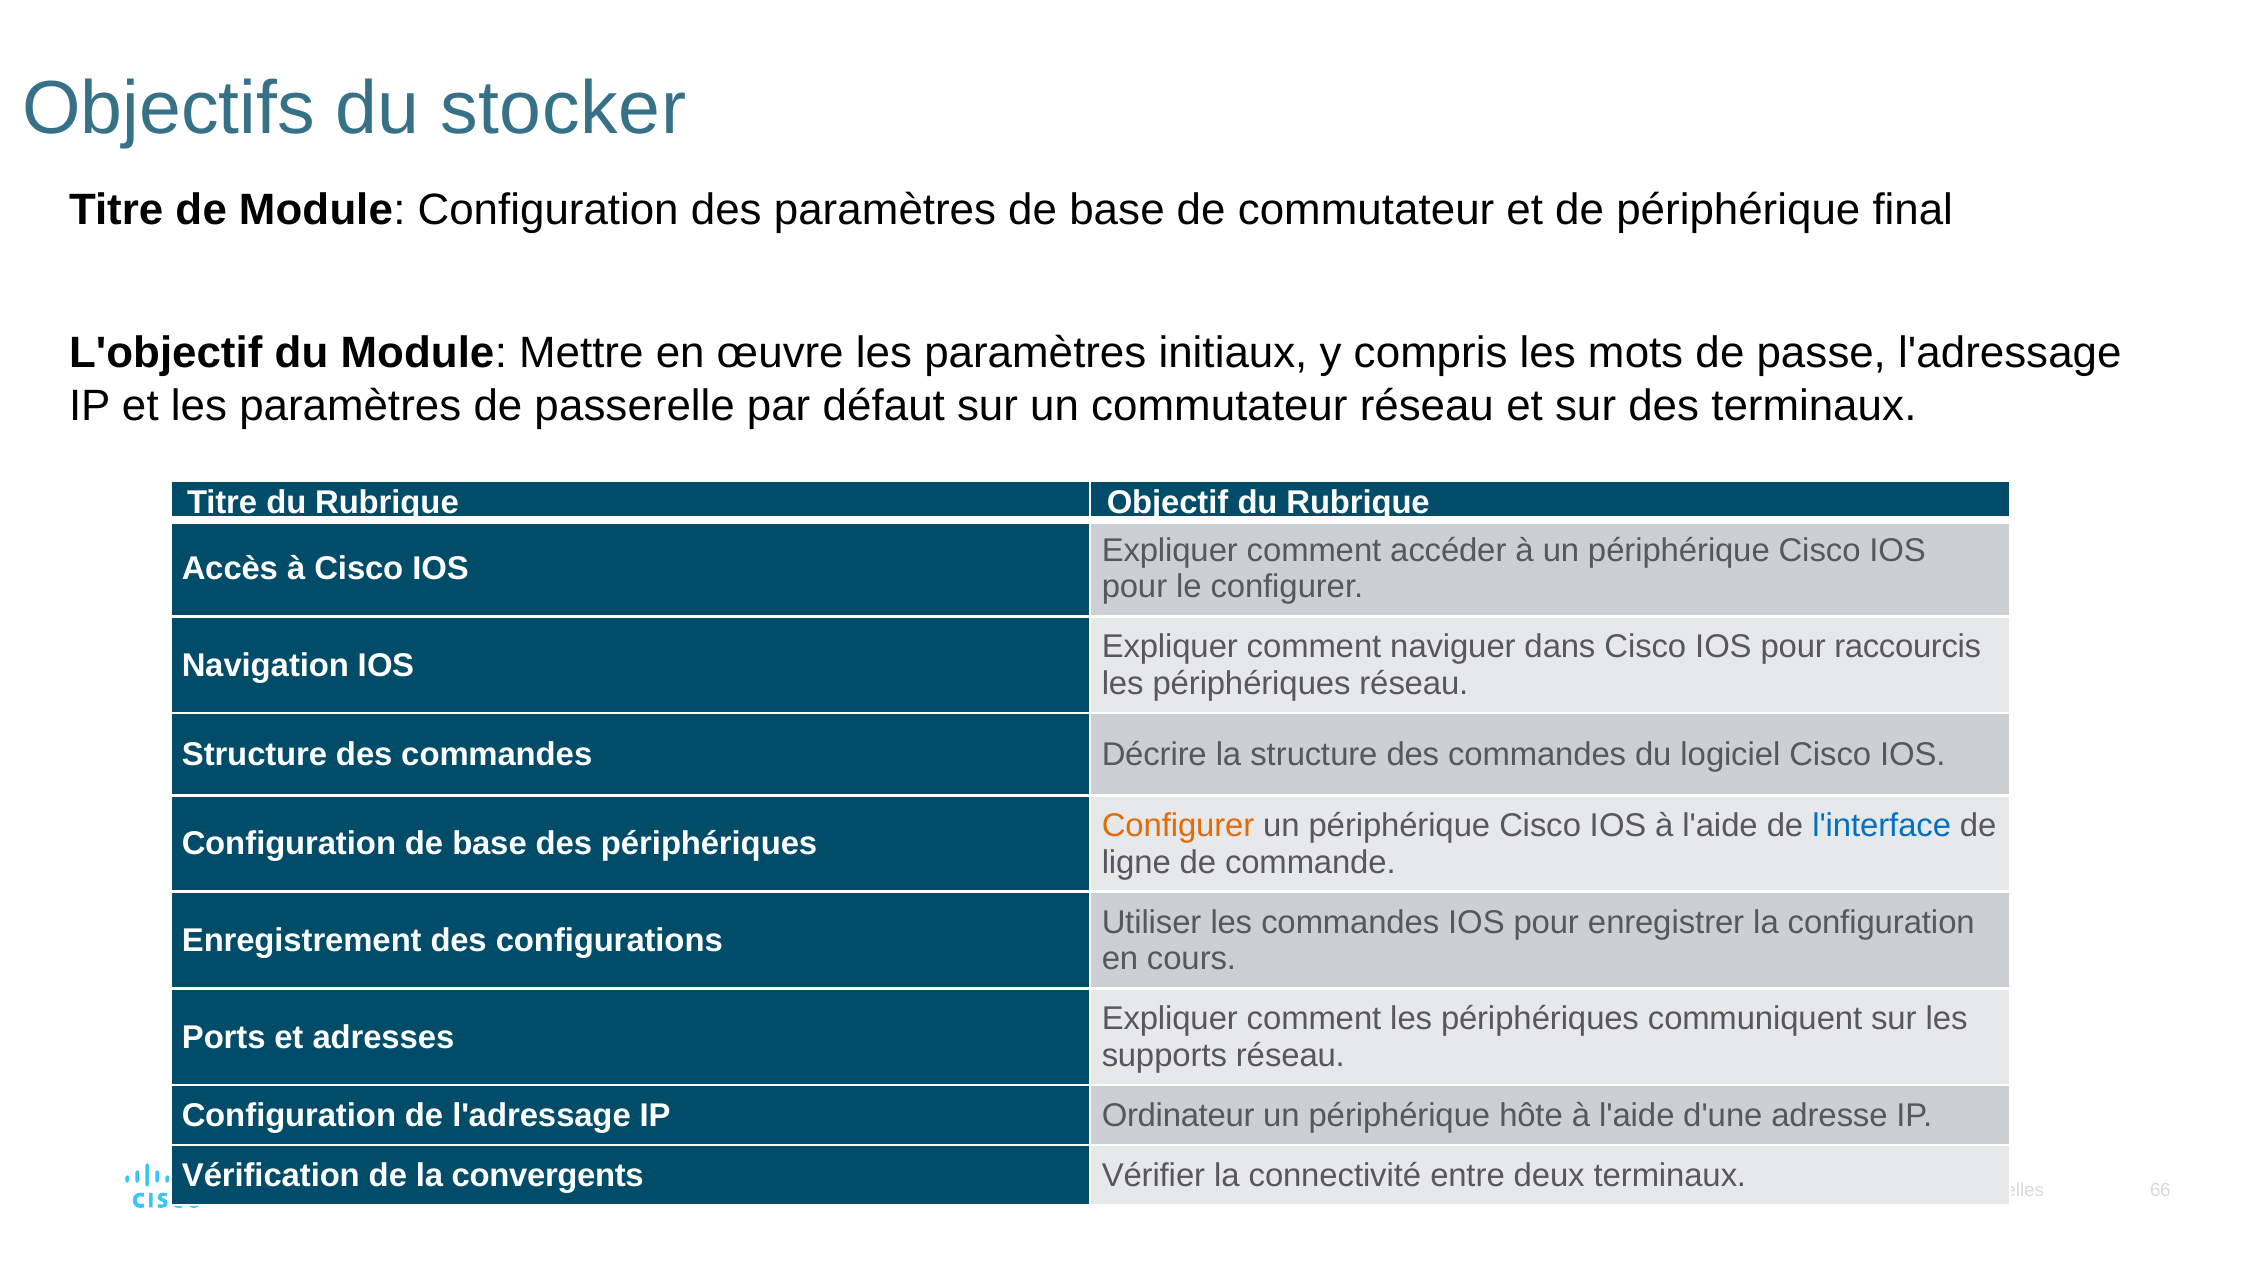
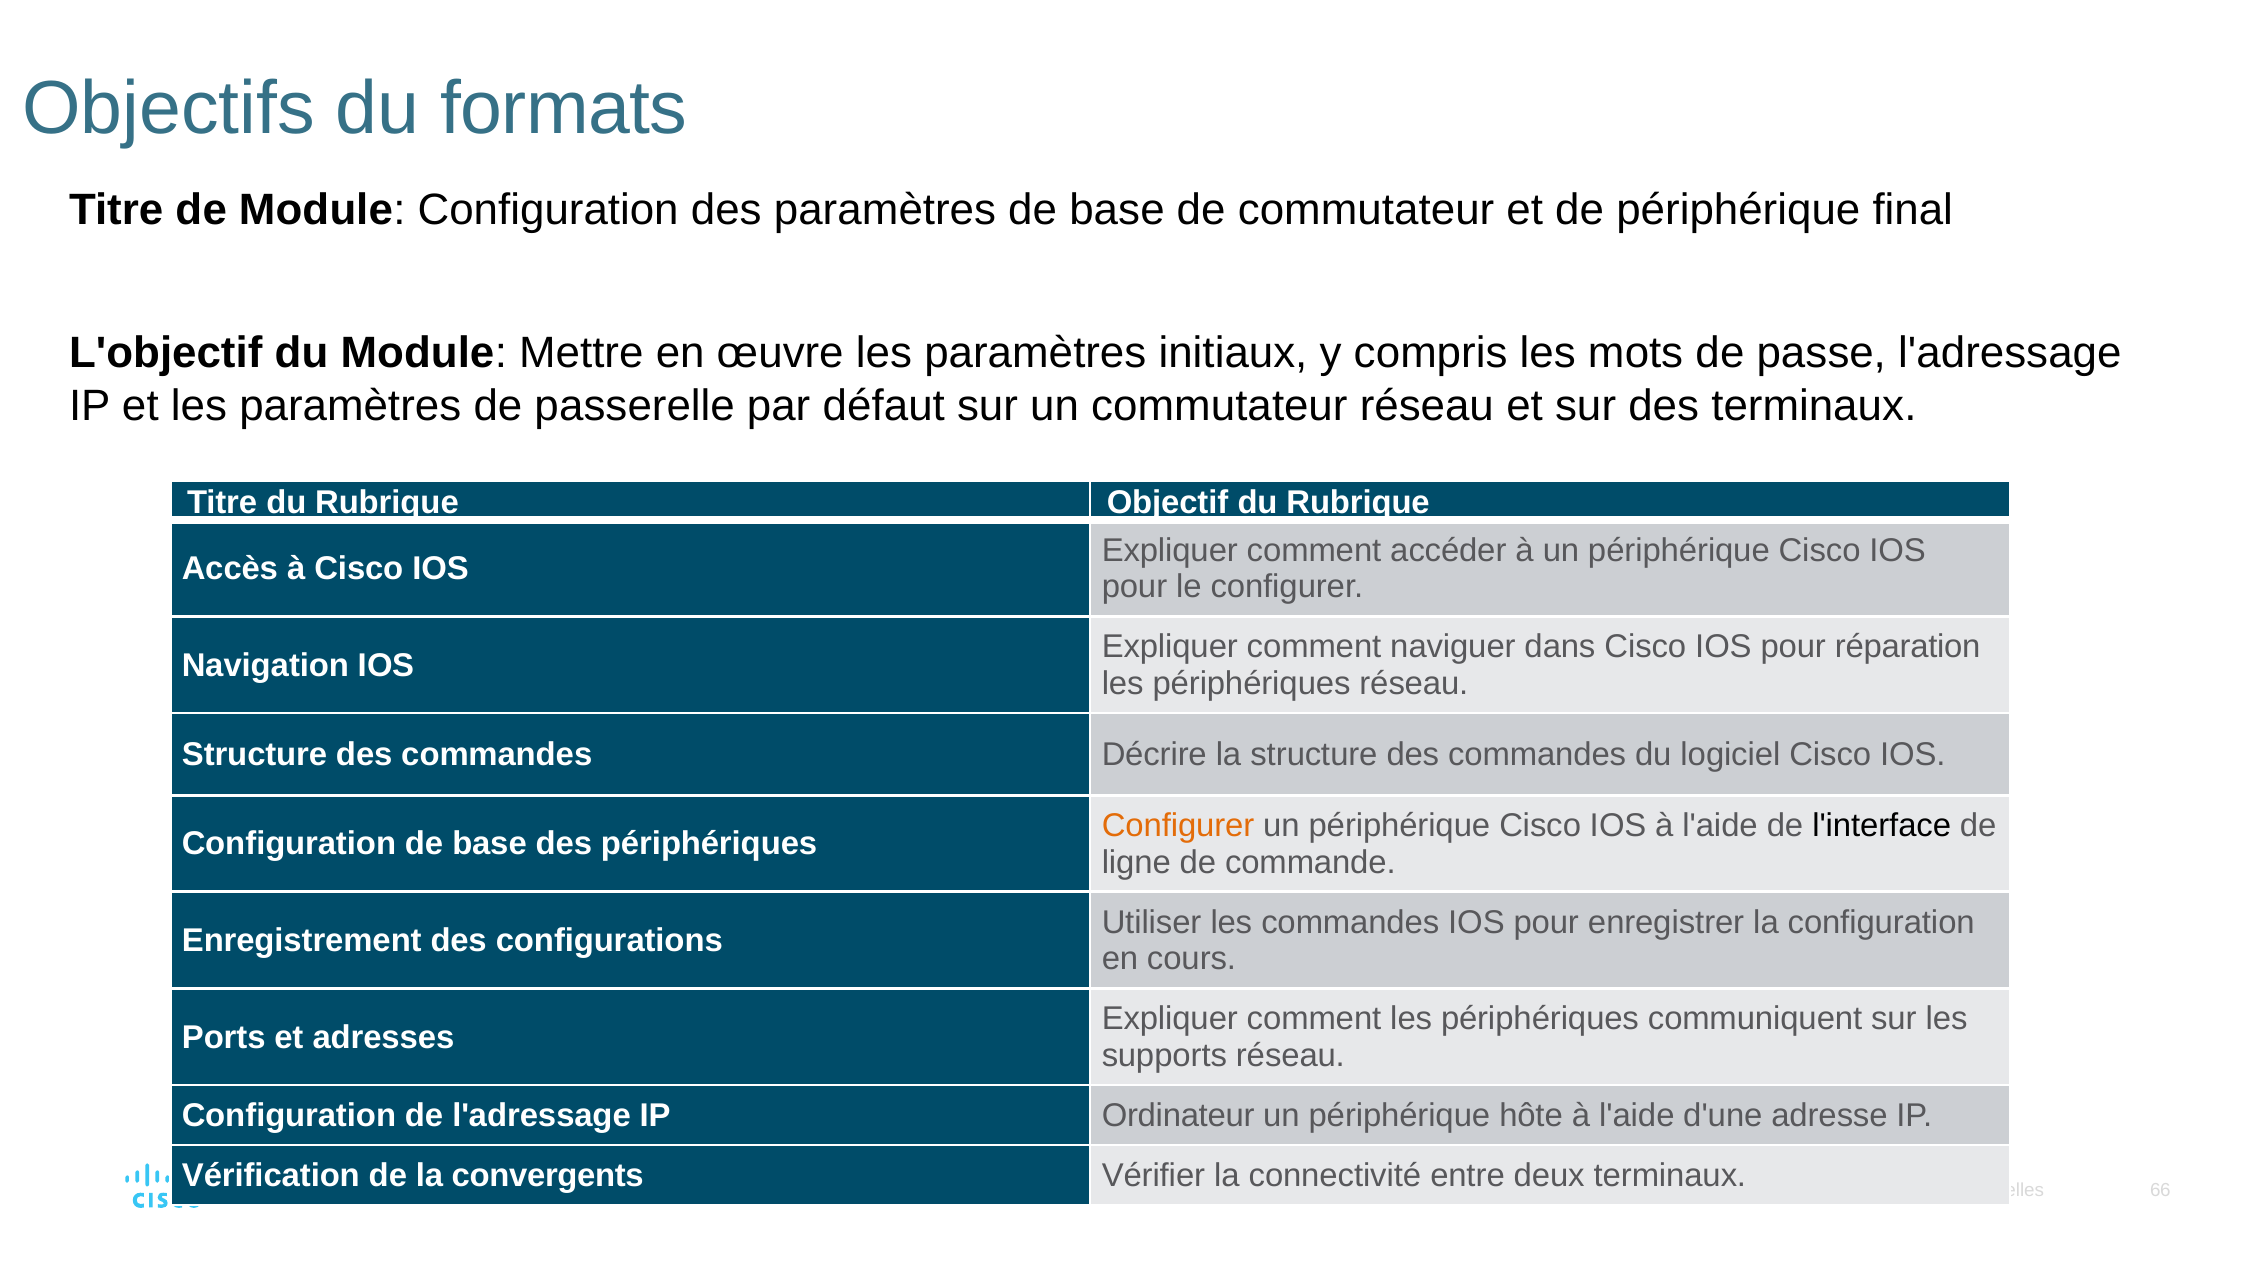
stocker: stocker -> formats
raccourcis: raccourcis -> réparation
l'interface colour: blue -> black
